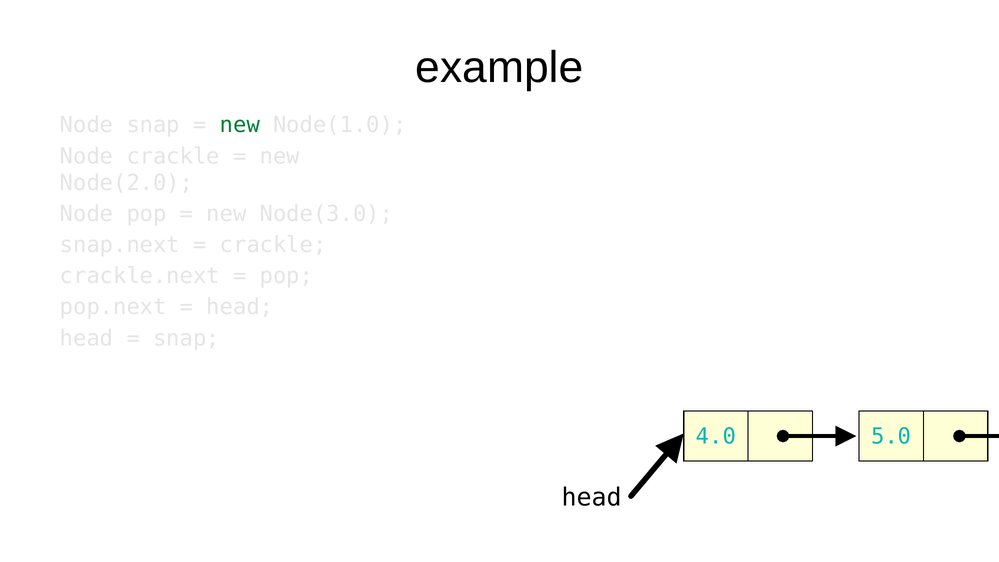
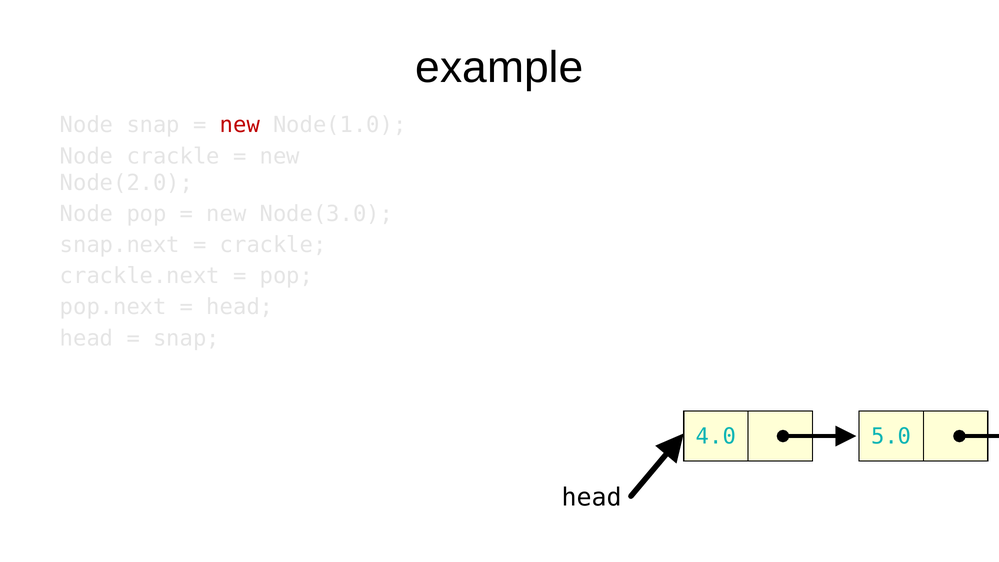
new at (240, 125) colour: green -> red
